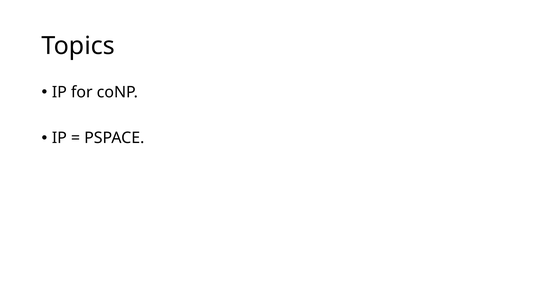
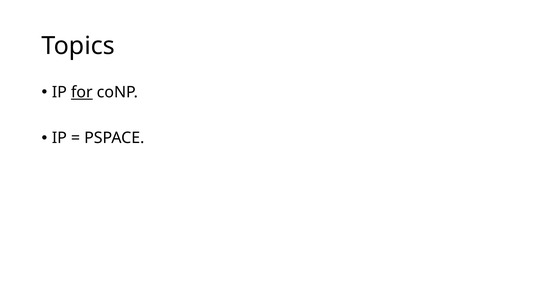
for underline: none -> present
